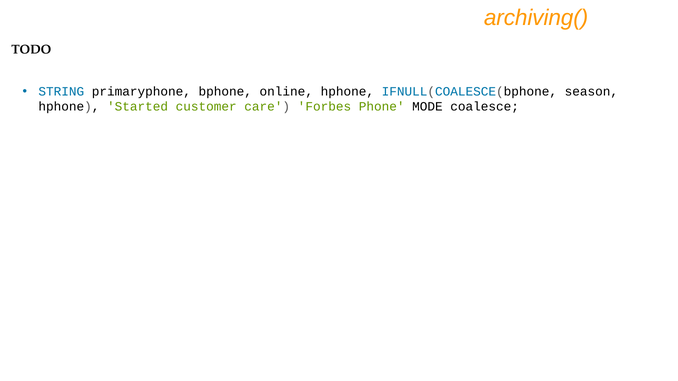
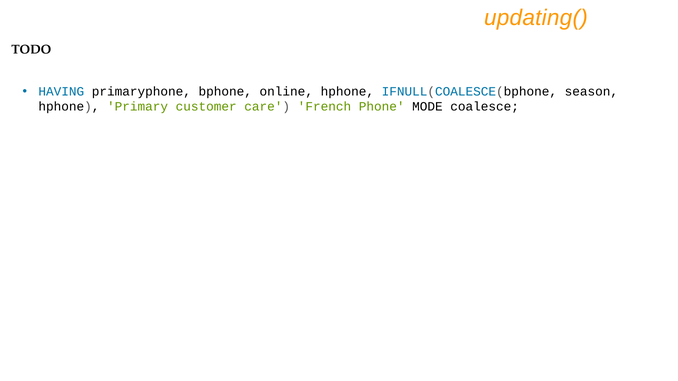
archiving(: archiving( -> updating(
STRING: STRING -> HAVING
Started: Started -> Primary
Forbes: Forbes -> French
